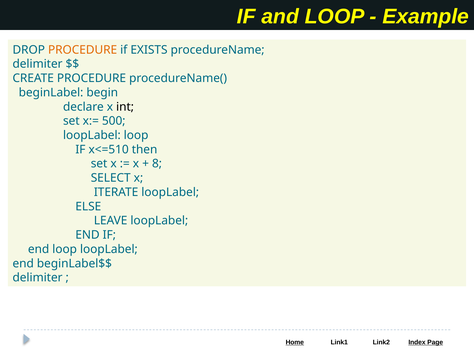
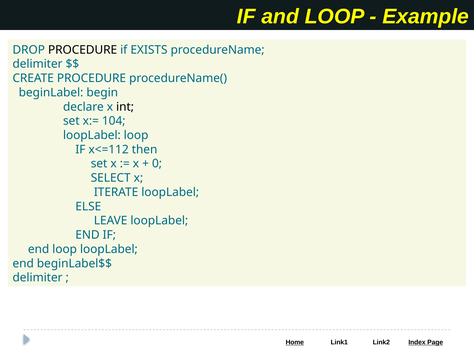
PROCEDURE at (83, 50) colour: orange -> black
500: 500 -> 104
x<=510: x<=510 -> x<=112
8: 8 -> 0
